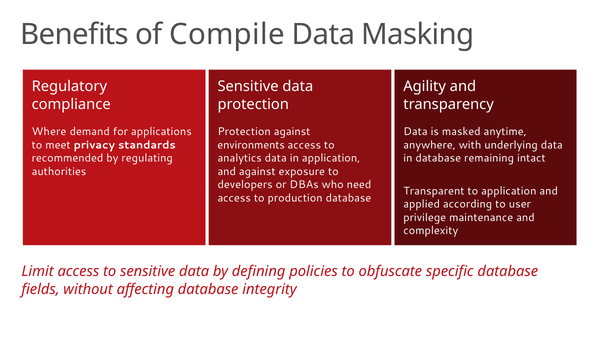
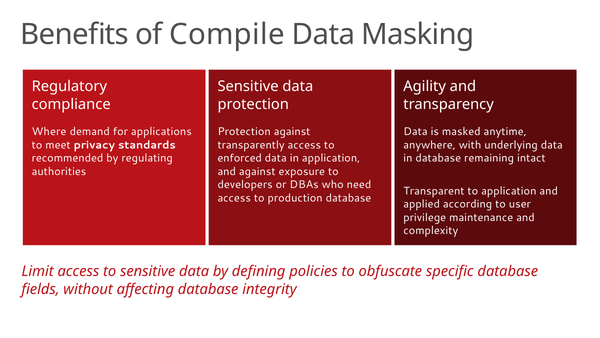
environments: environments -> transparently
analytics: analytics -> enforced
